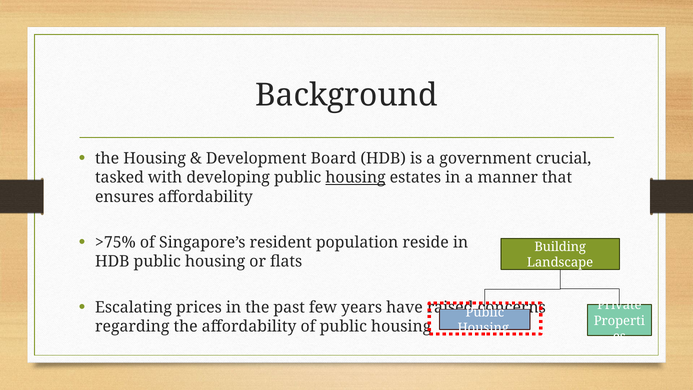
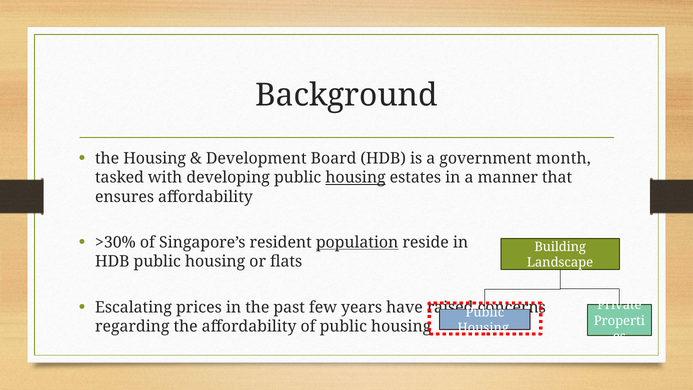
crucial: crucial -> month
>75%: >75% -> >30%
population underline: none -> present
